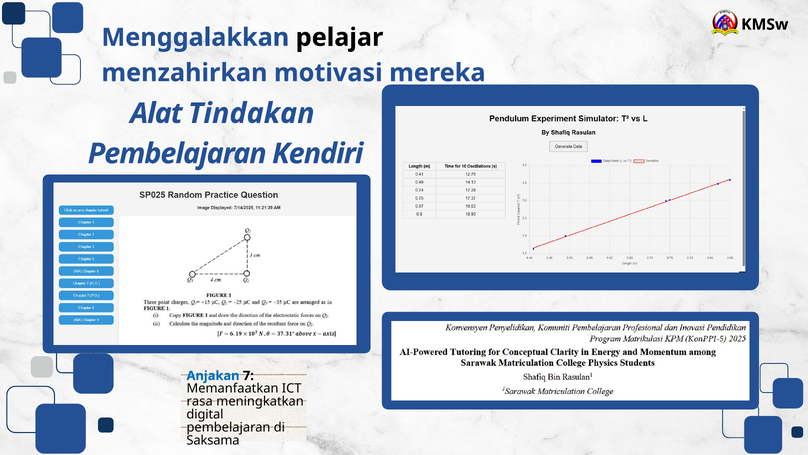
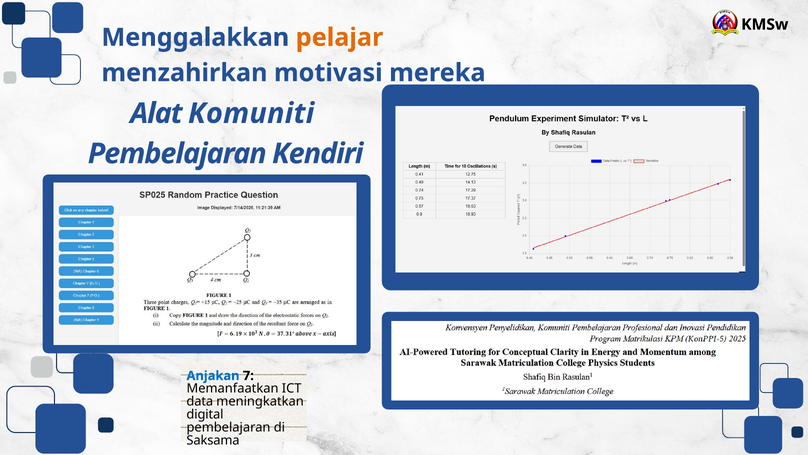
pelajar colour: black -> orange
Tindakan: Tindakan -> Komuniti
rasa: rasa -> data
